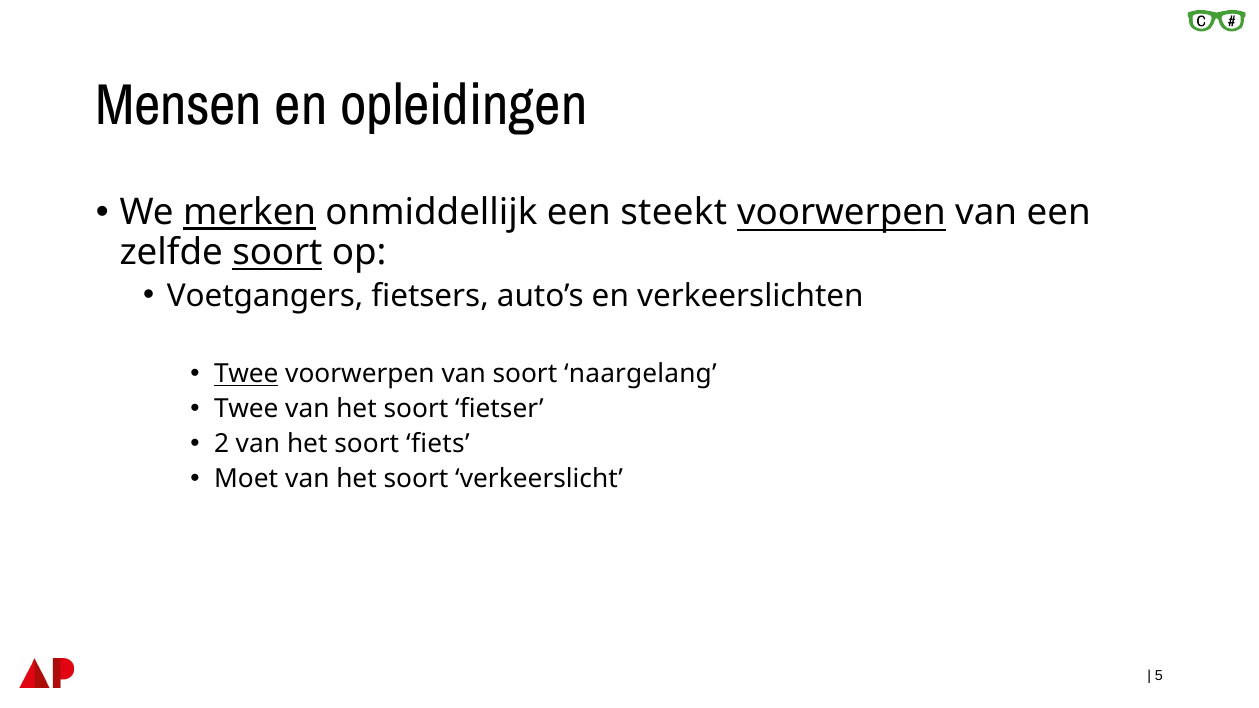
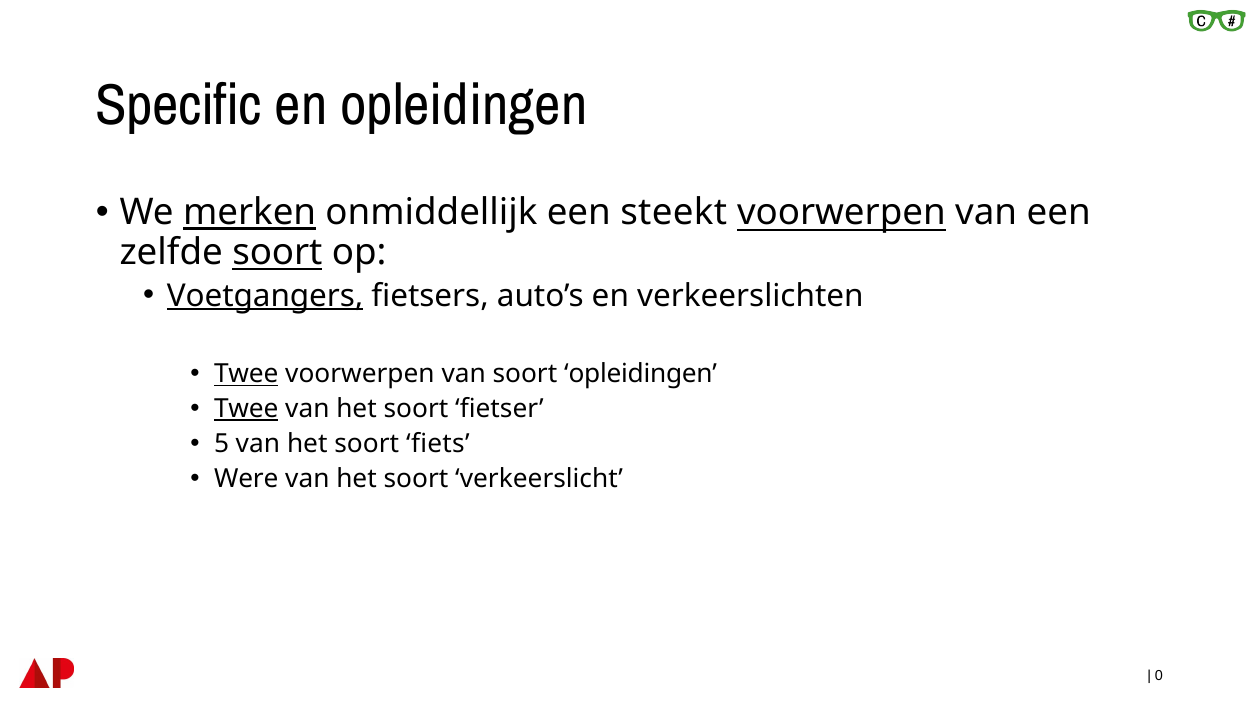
Mensen: Mensen -> Specific
Voetgangers underline: none -> present
soort naargelang: naargelang -> opleidingen
Twee at (246, 409) underline: none -> present
2: 2 -> 5
Moet: Moet -> Were
5: 5 -> 0
